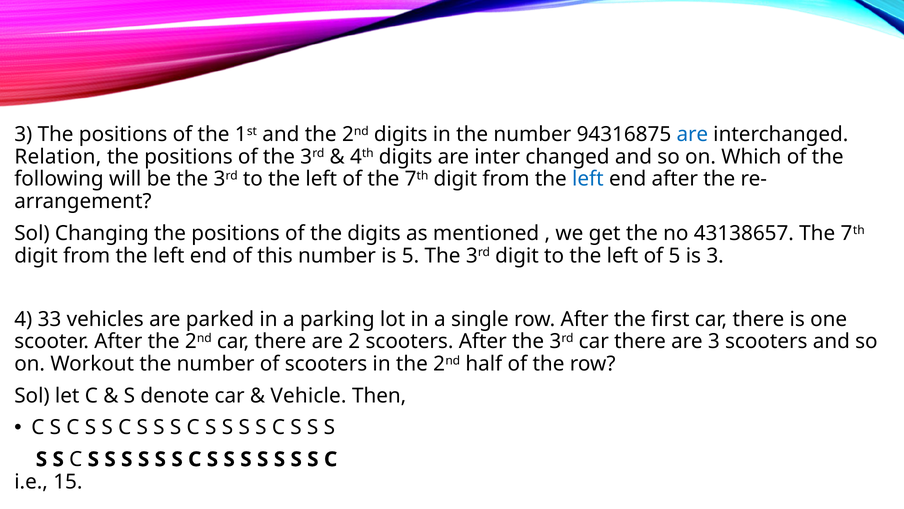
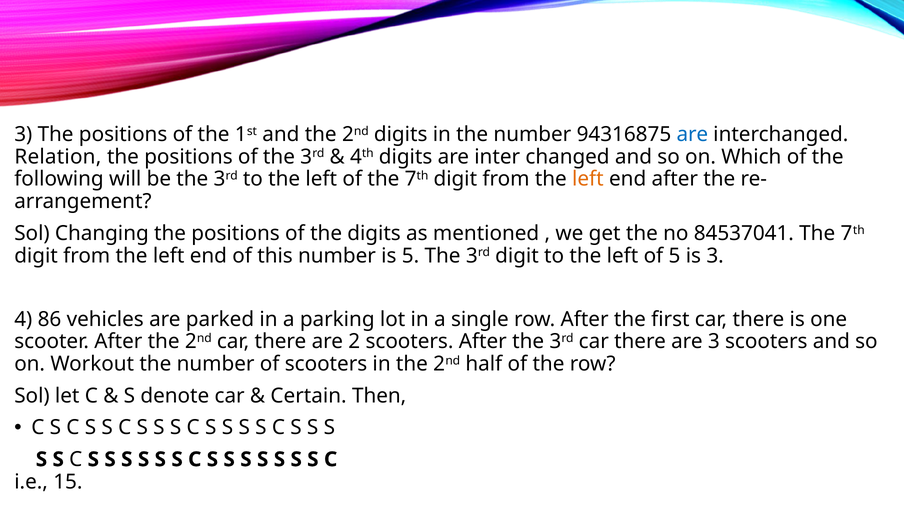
left at (588, 179) colour: blue -> orange
43138657: 43138657 -> 84537041
33: 33 -> 86
Vehicle: Vehicle -> Certain
